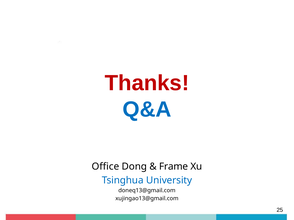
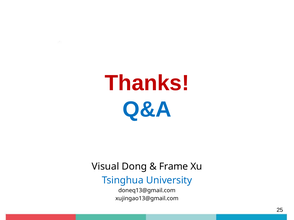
Office: Office -> Visual
